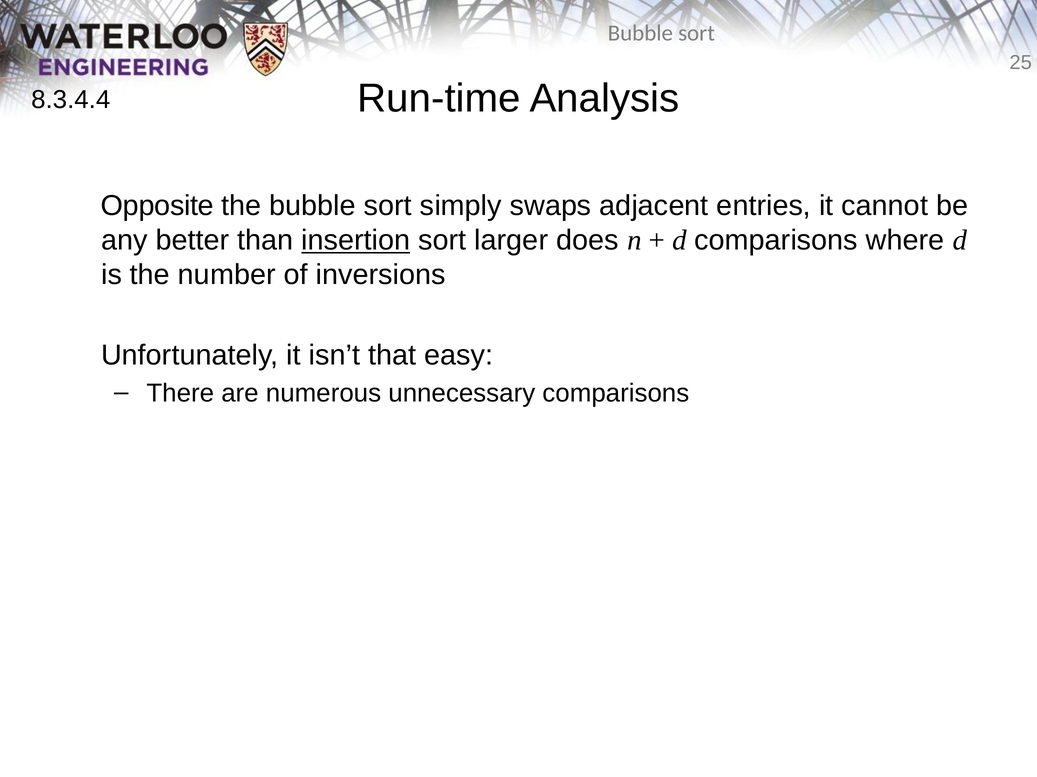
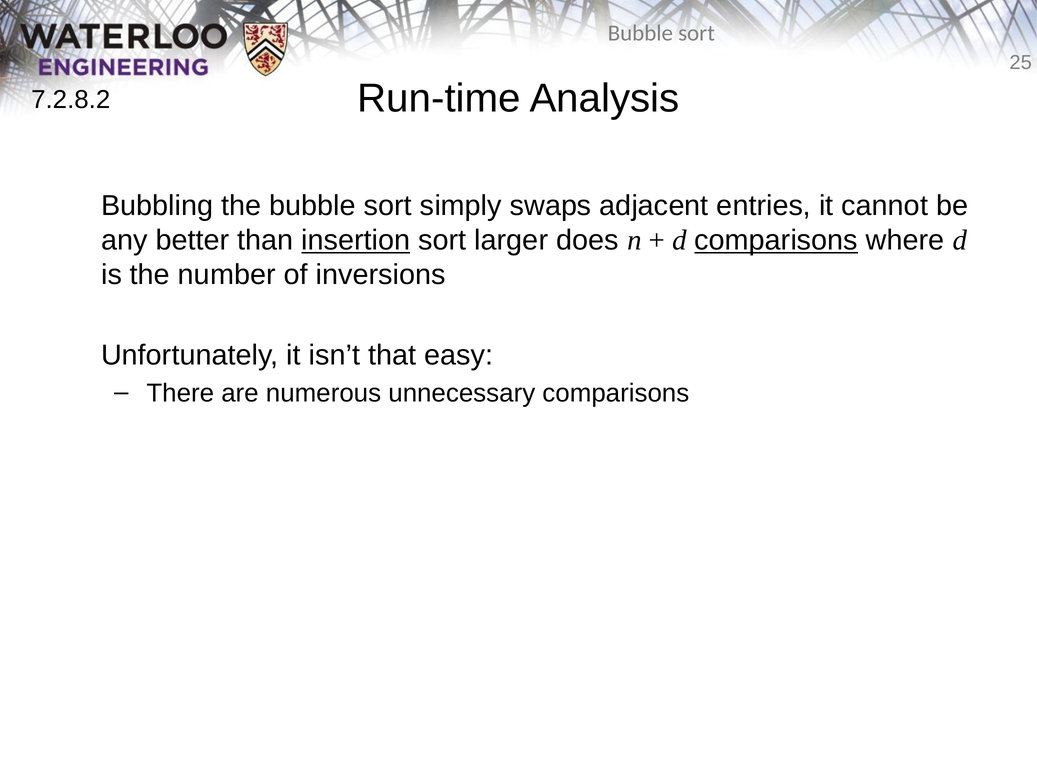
8.3.4.4: 8.3.4.4 -> 7.2.8.2
Opposite: Opposite -> Bubbling
comparisons at (776, 241) underline: none -> present
